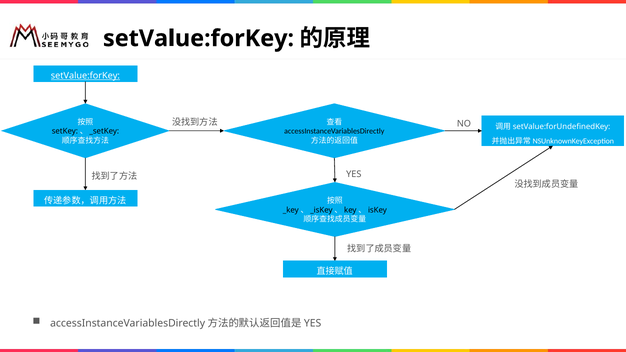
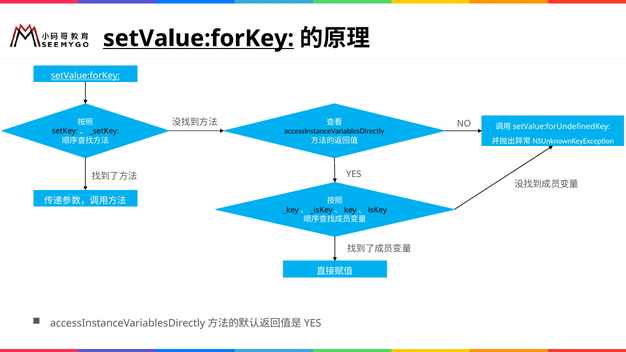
setValue:forKey at (199, 38) underline: none -> present
